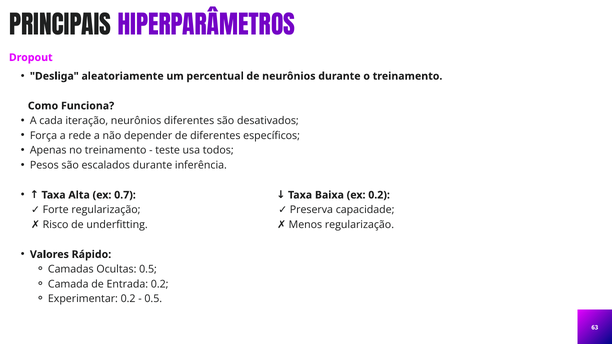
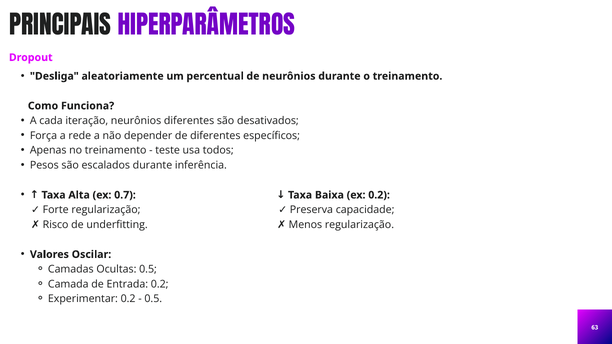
Rápido: Rápido -> Oscilar
